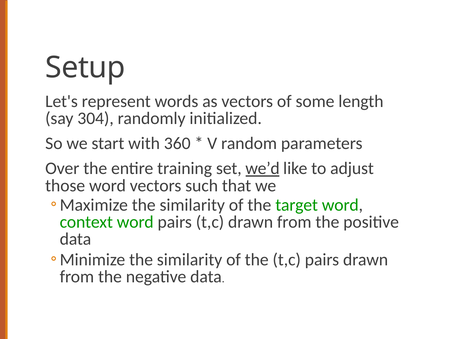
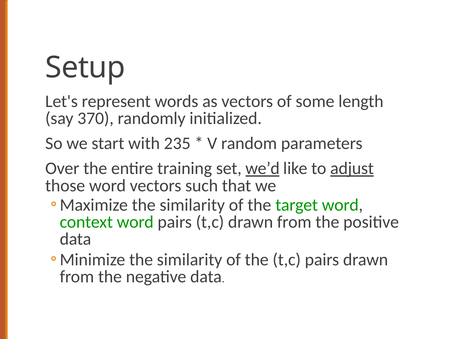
304: 304 -> 370
360: 360 -> 235
adjust underline: none -> present
